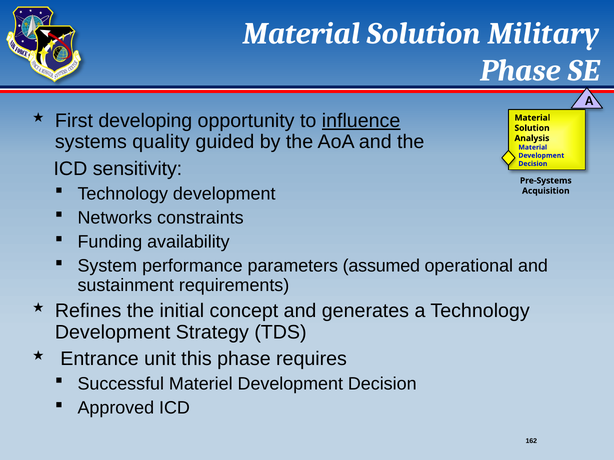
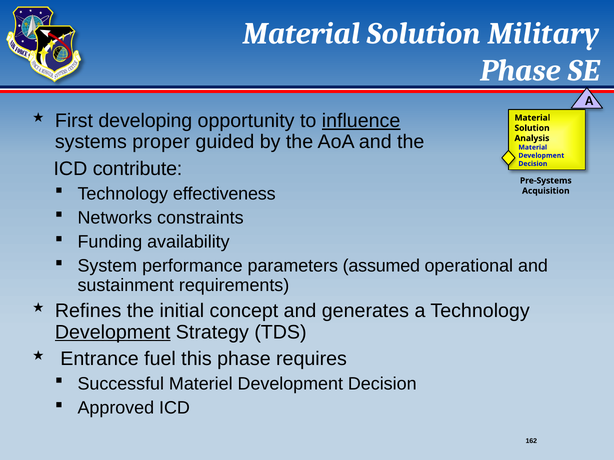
quality: quality -> proper
sensitivity: sensitivity -> contribute
development at (224, 194): development -> effectiveness
Development at (113, 332) underline: none -> present
unit: unit -> fuel
